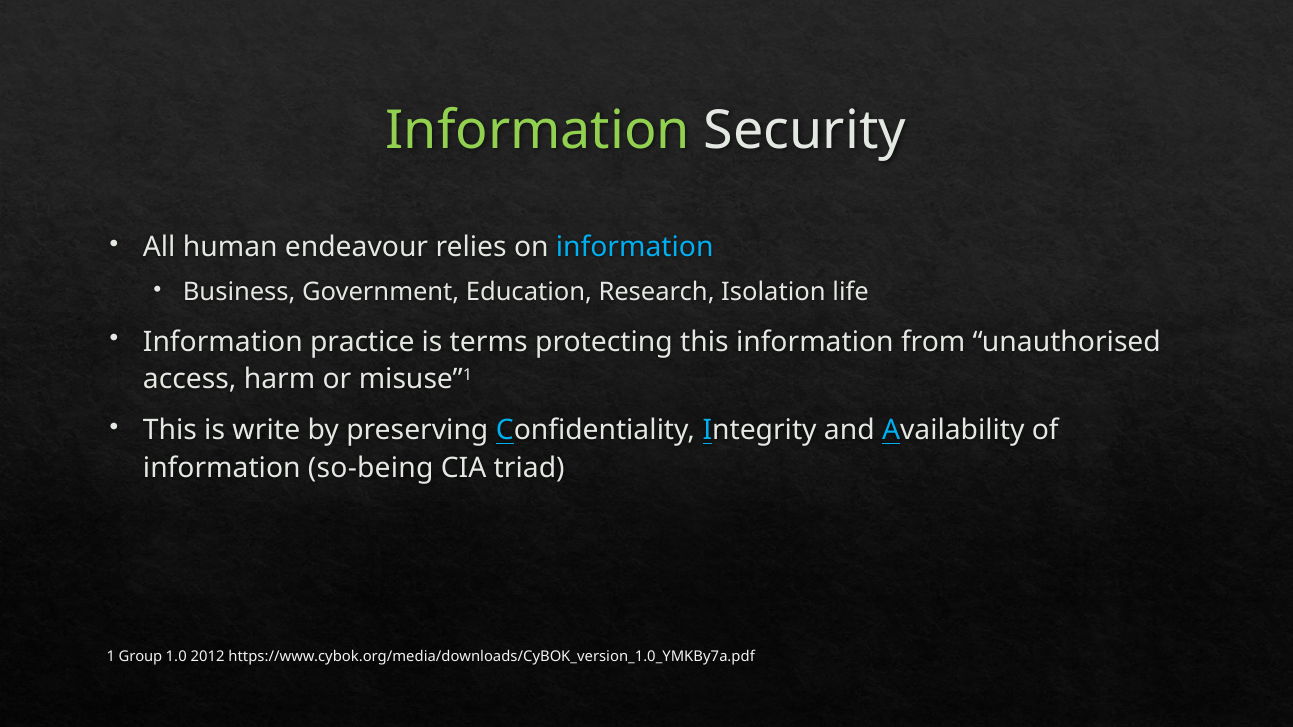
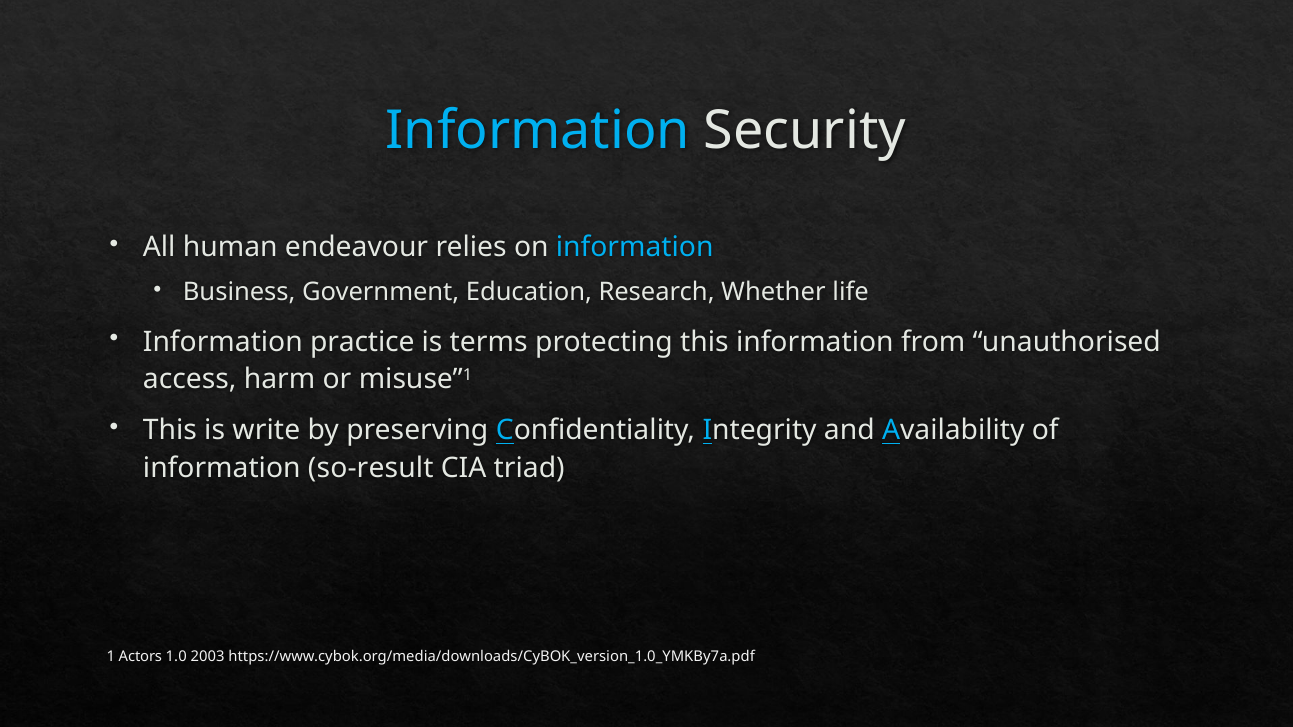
Information at (538, 131) colour: light green -> light blue
Isolation: Isolation -> Whether
so-being: so-being -> so-result
Group: Group -> Actors
2012: 2012 -> 2003
